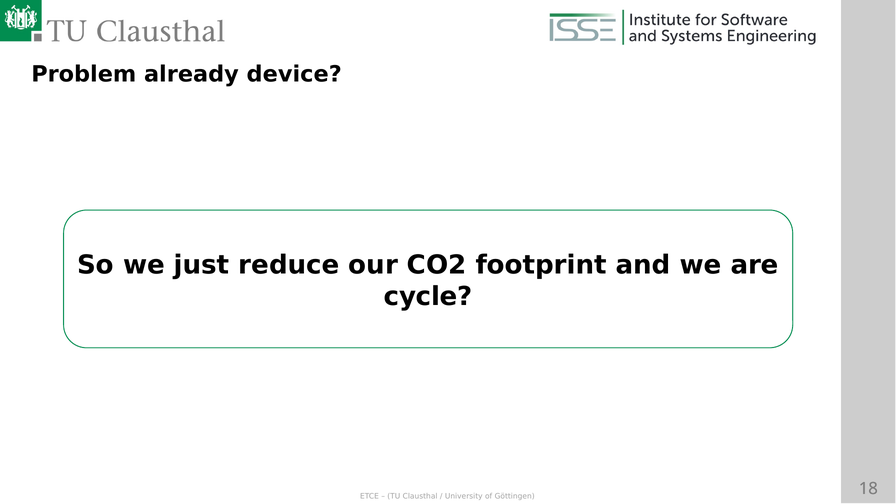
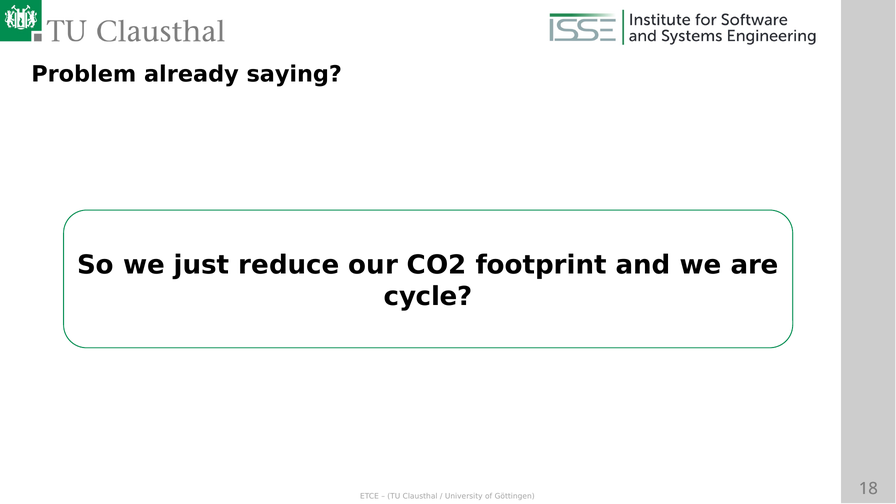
device: device -> saying
